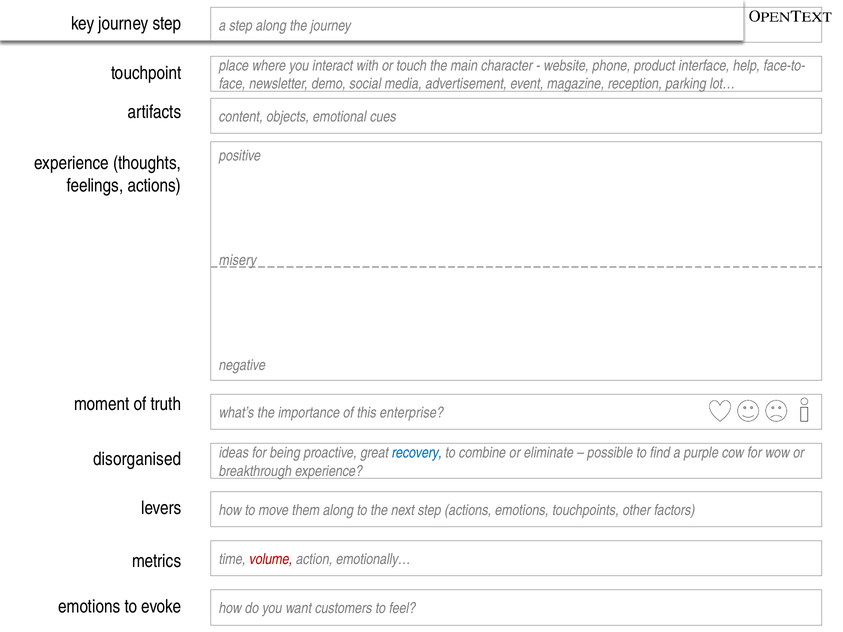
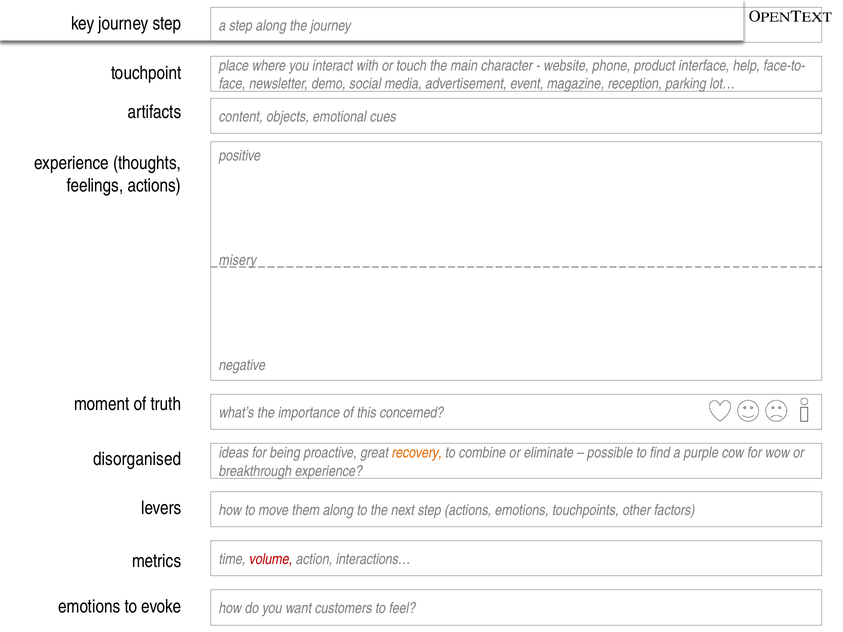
enterprise: enterprise -> concerned
recovery colour: blue -> orange
emotionally…: emotionally… -> interactions…
